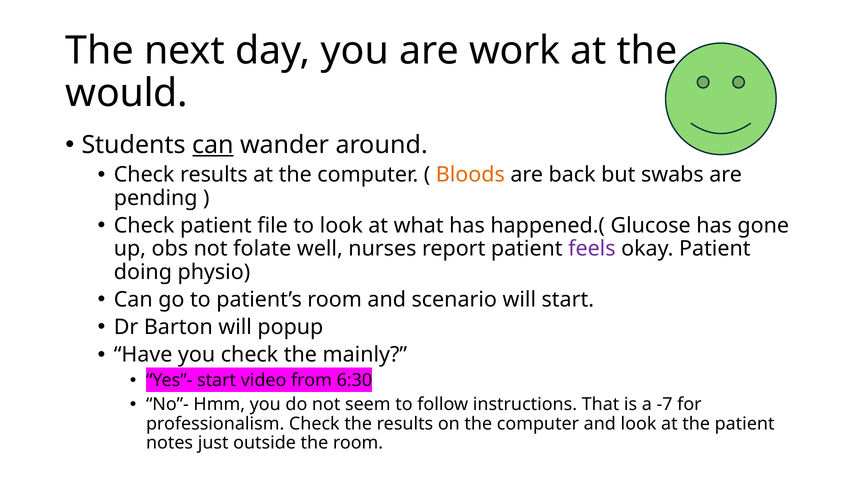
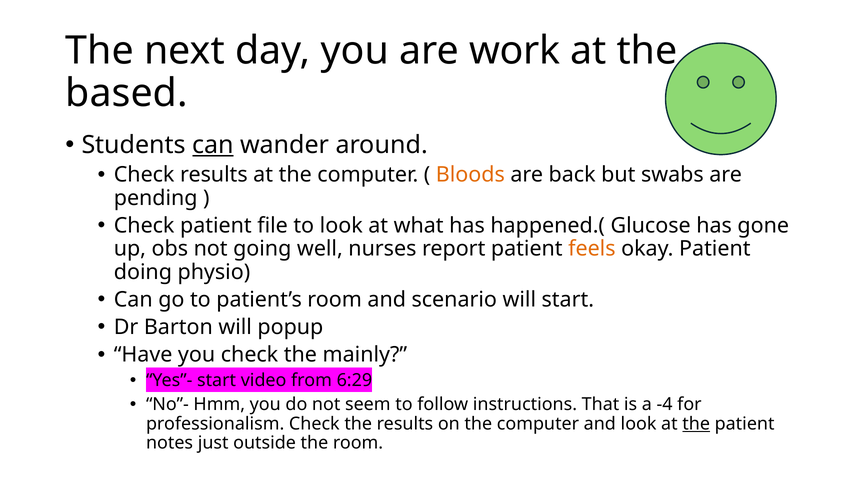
would: would -> based
folate: folate -> going
feels colour: purple -> orange
6:30: 6:30 -> 6:29
-7: -7 -> -4
the at (696, 424) underline: none -> present
